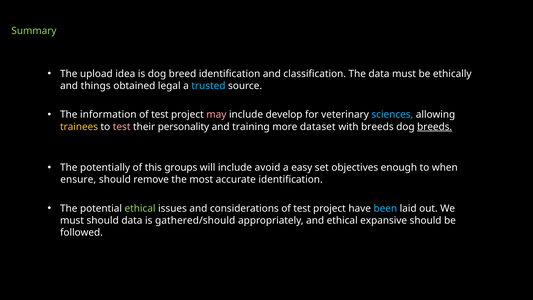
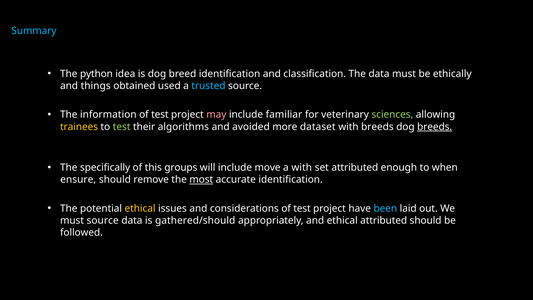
Summary colour: light green -> light blue
upload: upload -> python
legal: legal -> used
develop: develop -> familiar
sciences colour: light blue -> light green
test at (122, 127) colour: pink -> light green
personality: personality -> algorithms
training: training -> avoided
potentially: potentially -> specifically
avoid: avoid -> move
a easy: easy -> with
set objectives: objectives -> attributed
most underline: none -> present
ethical at (140, 208) colour: light green -> yellow
must should: should -> source
ethical expansive: expansive -> attributed
